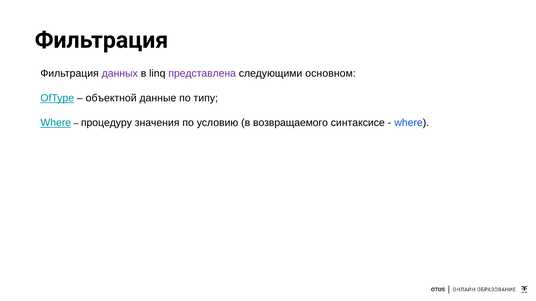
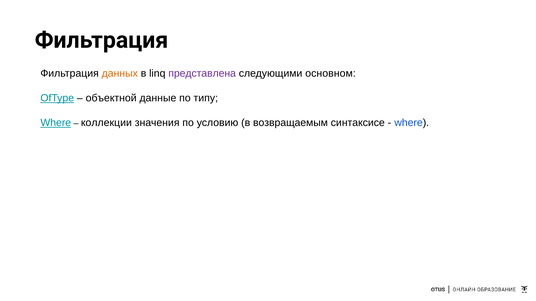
данных colour: purple -> orange
процедуру: процедуру -> коллекции
возвращаемого: возвращаемого -> возвращаемым
